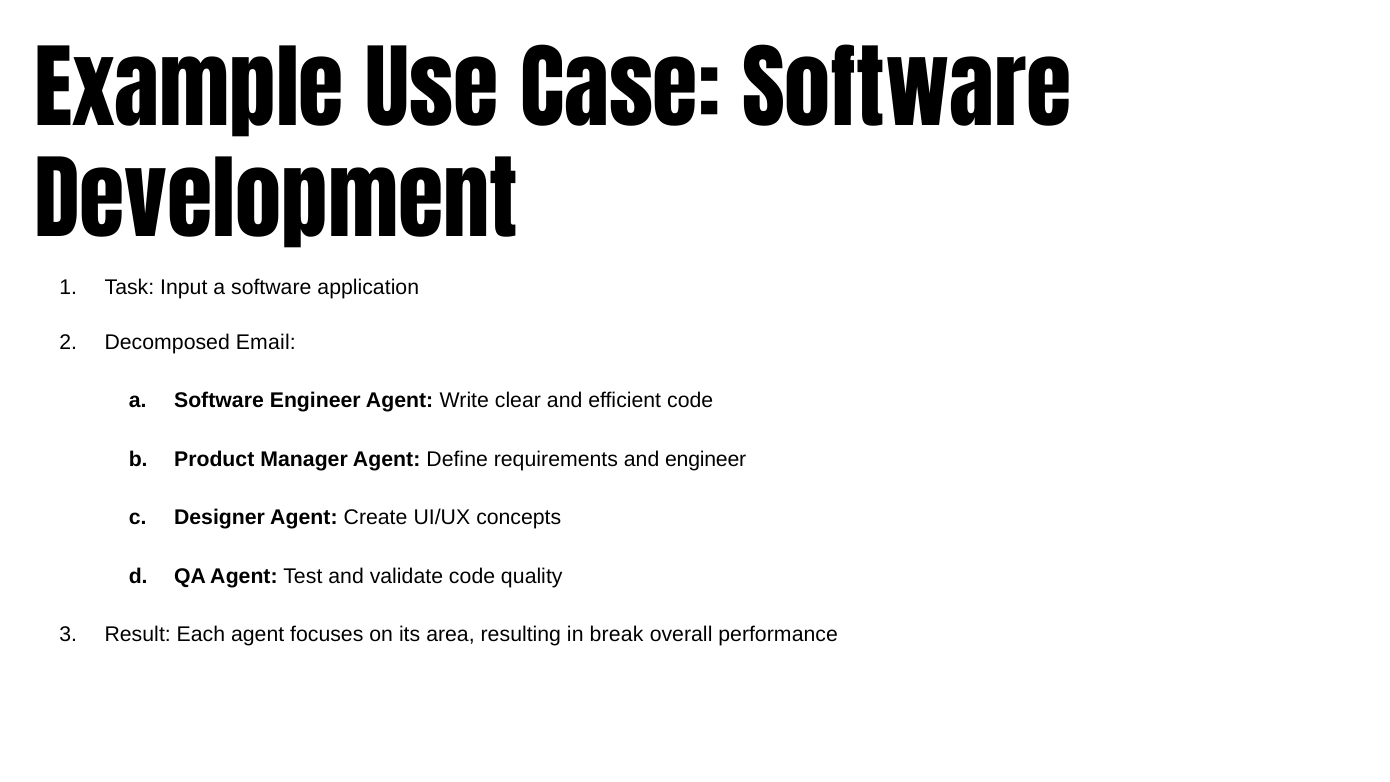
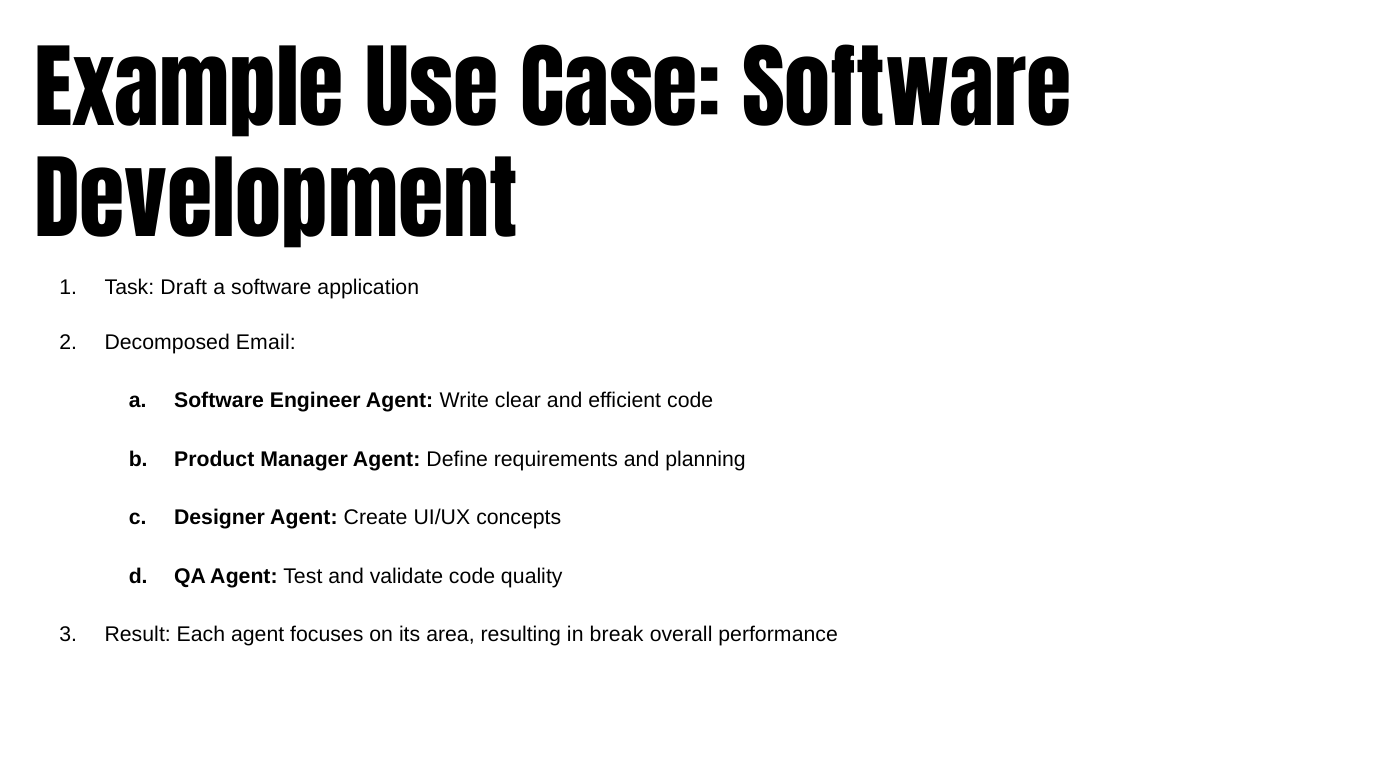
Input: Input -> Draft
and engineer: engineer -> planning
